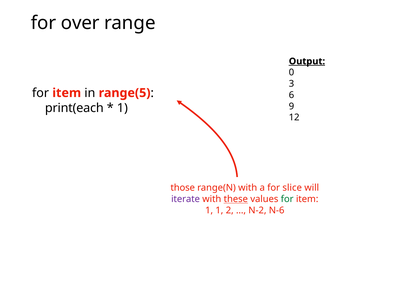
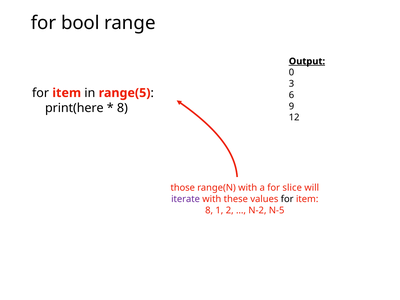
over: over -> bool
print(each: print(each -> print(here
1 at (122, 108): 1 -> 8
these underline: present -> none
for at (287, 199) colour: green -> black
1 at (209, 210): 1 -> 8
N-6: N-6 -> N-5
